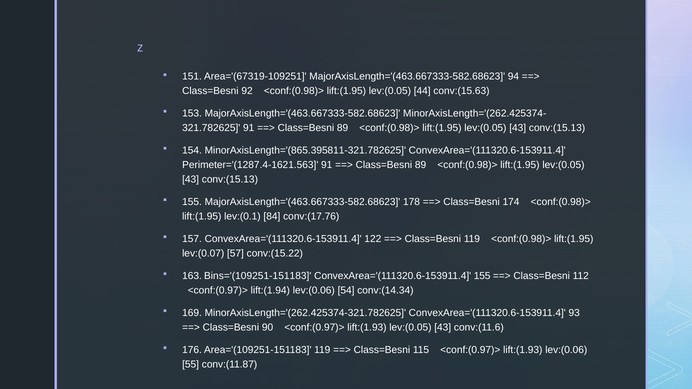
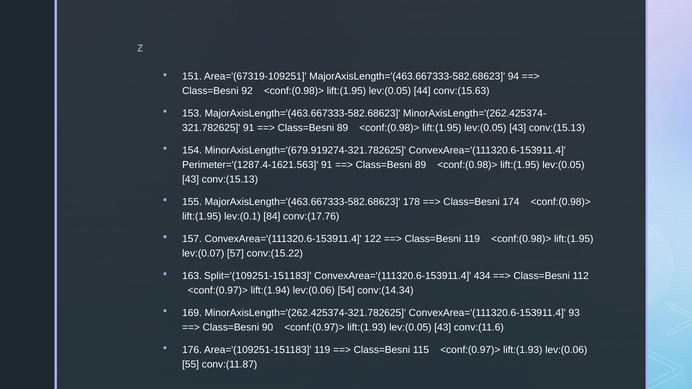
MinorAxisLength='(865.395811-321.782625: MinorAxisLength='(865.395811-321.782625 -> MinorAxisLength='(679.919274-321.782625
Bins='(109251-151183: Bins='(109251-151183 -> Split='(109251-151183
ConvexArea='(111320.6-153911.4 155: 155 -> 434
